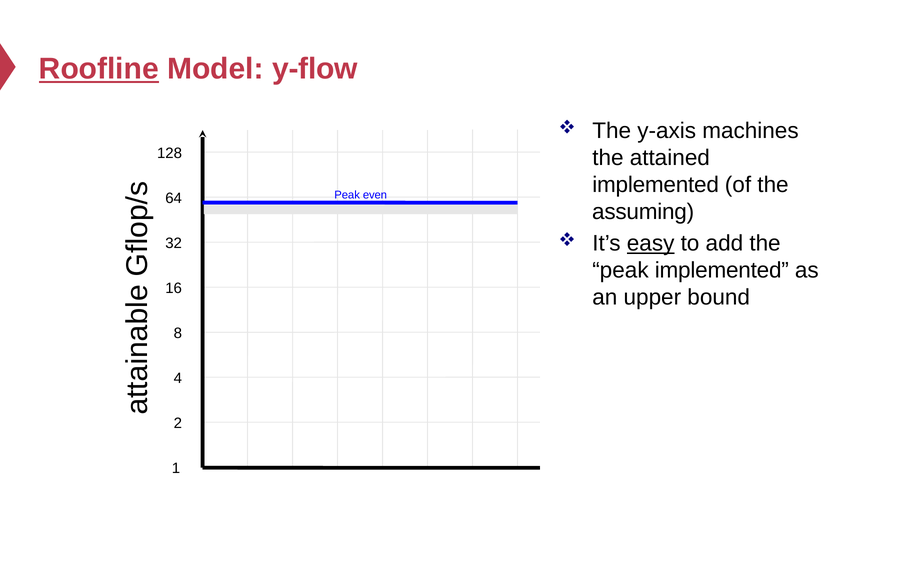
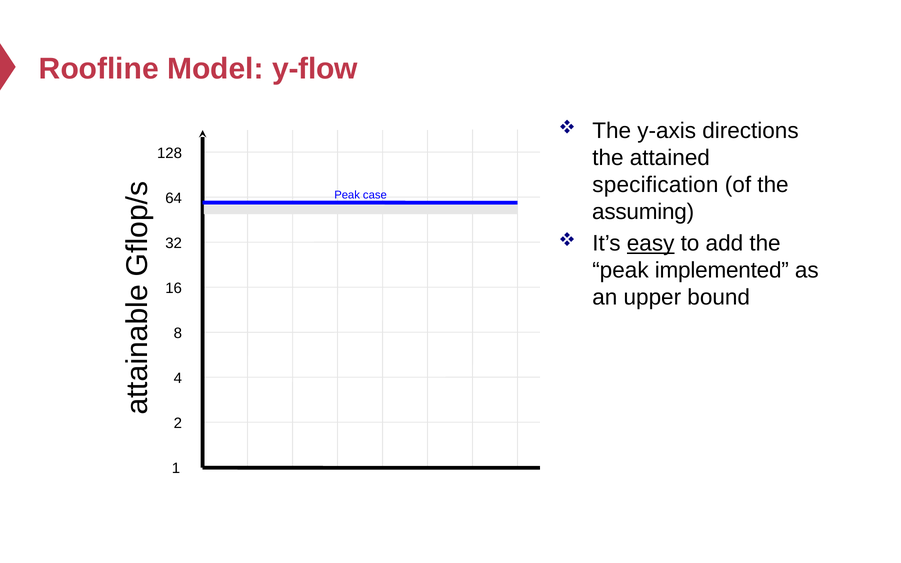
Roofline underline: present -> none
machines: machines -> directions
implemented at (656, 185): implemented -> specification
even: even -> case
